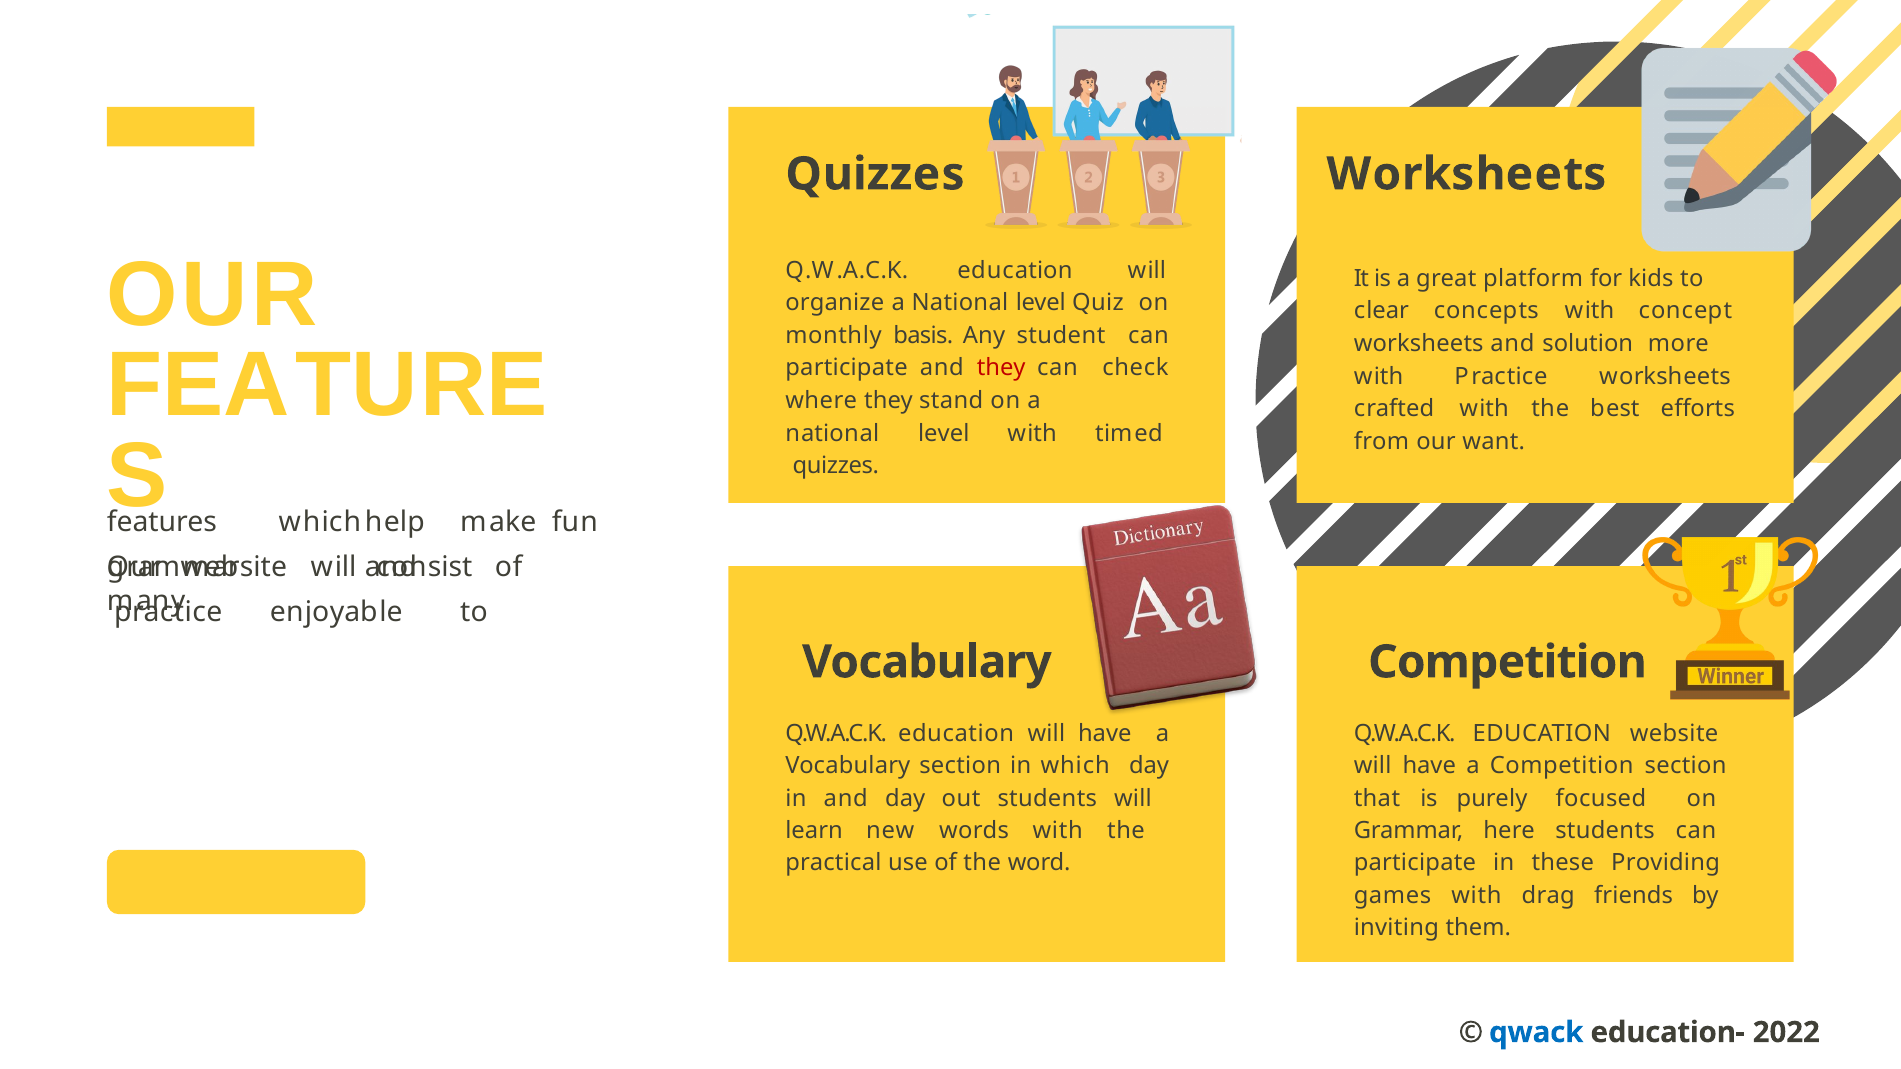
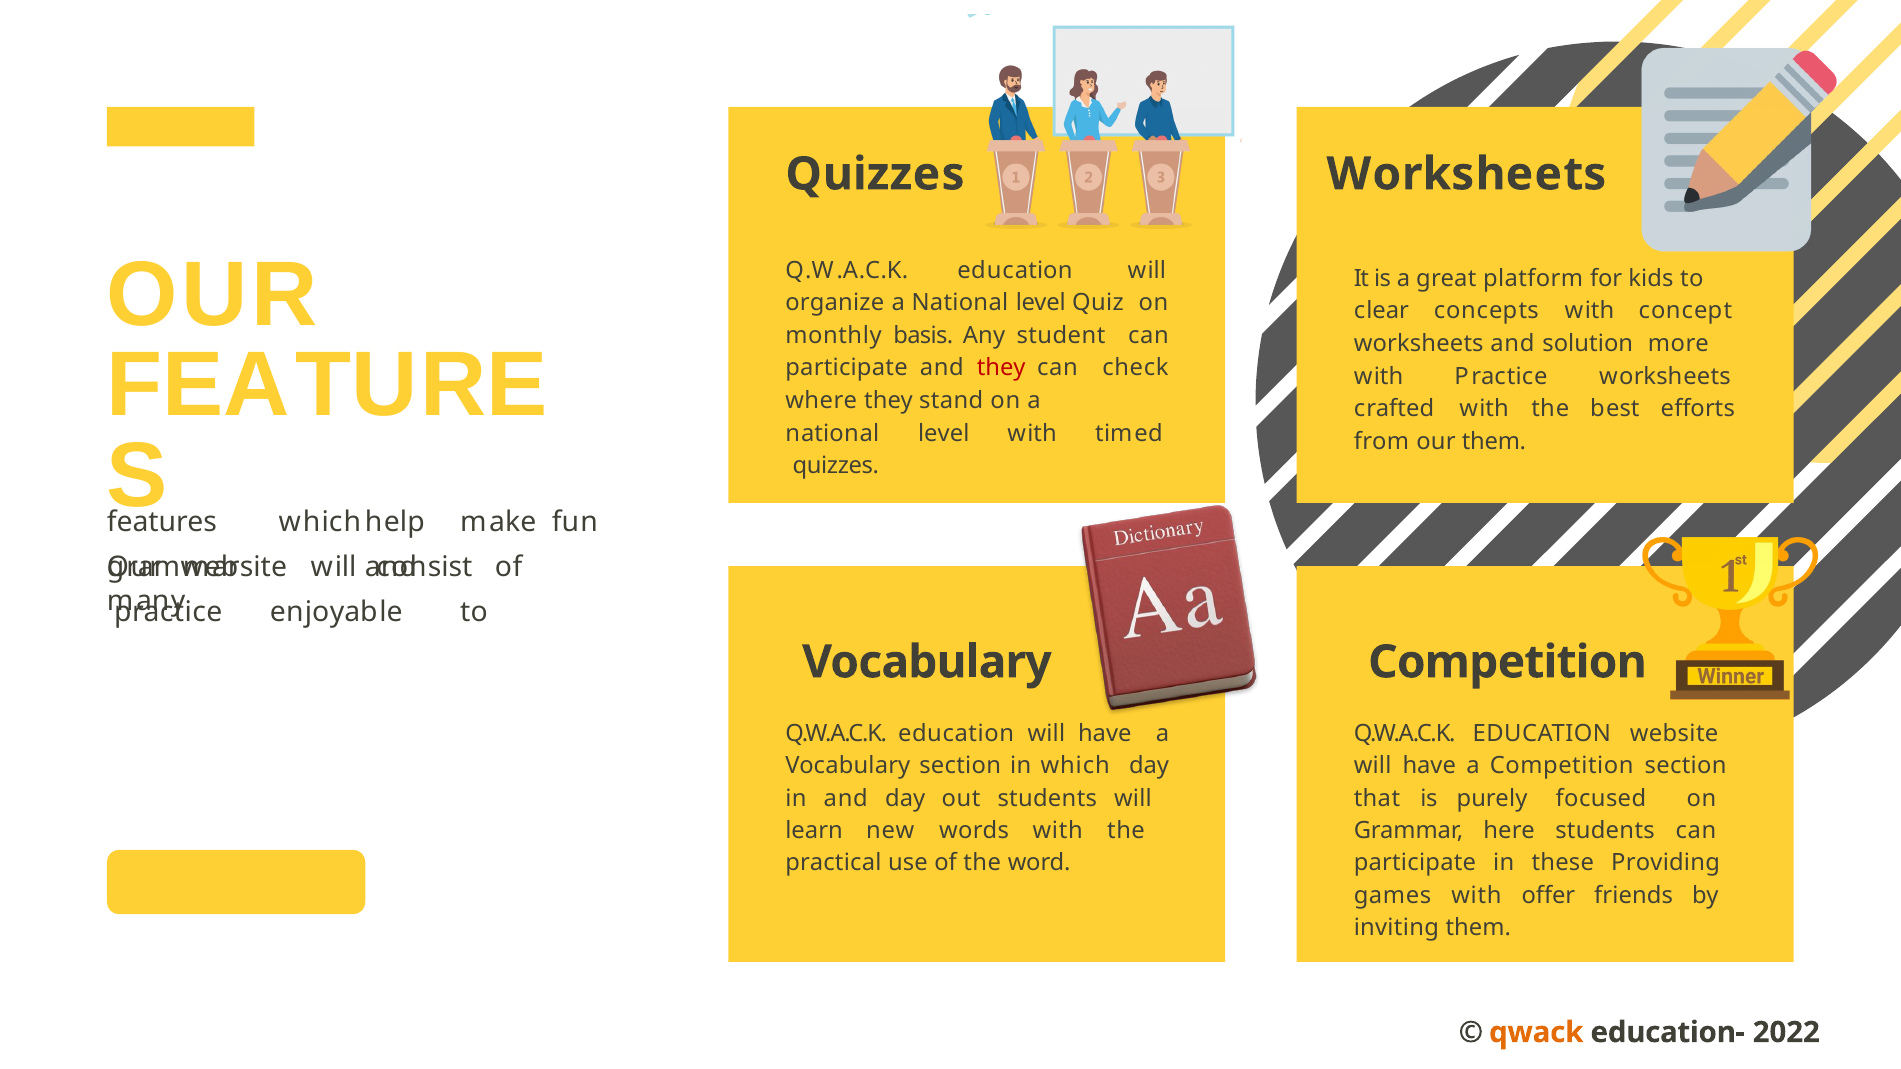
our want: want -> them
drag: drag -> offer
qwack colour: blue -> orange
